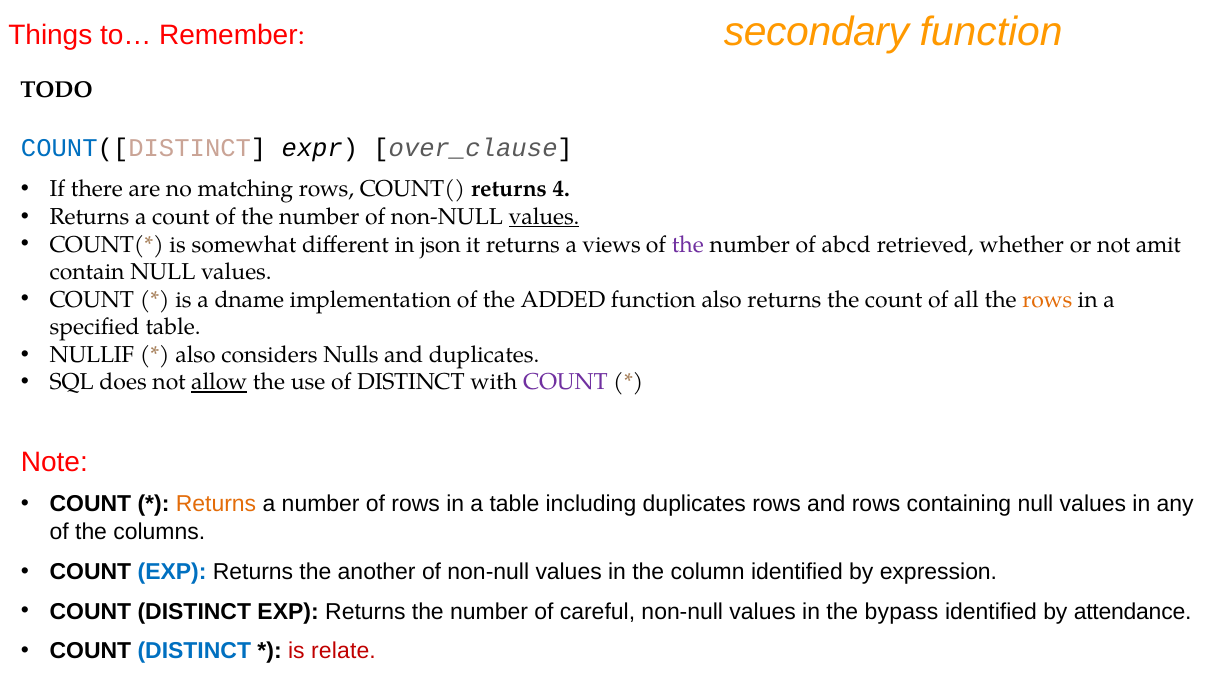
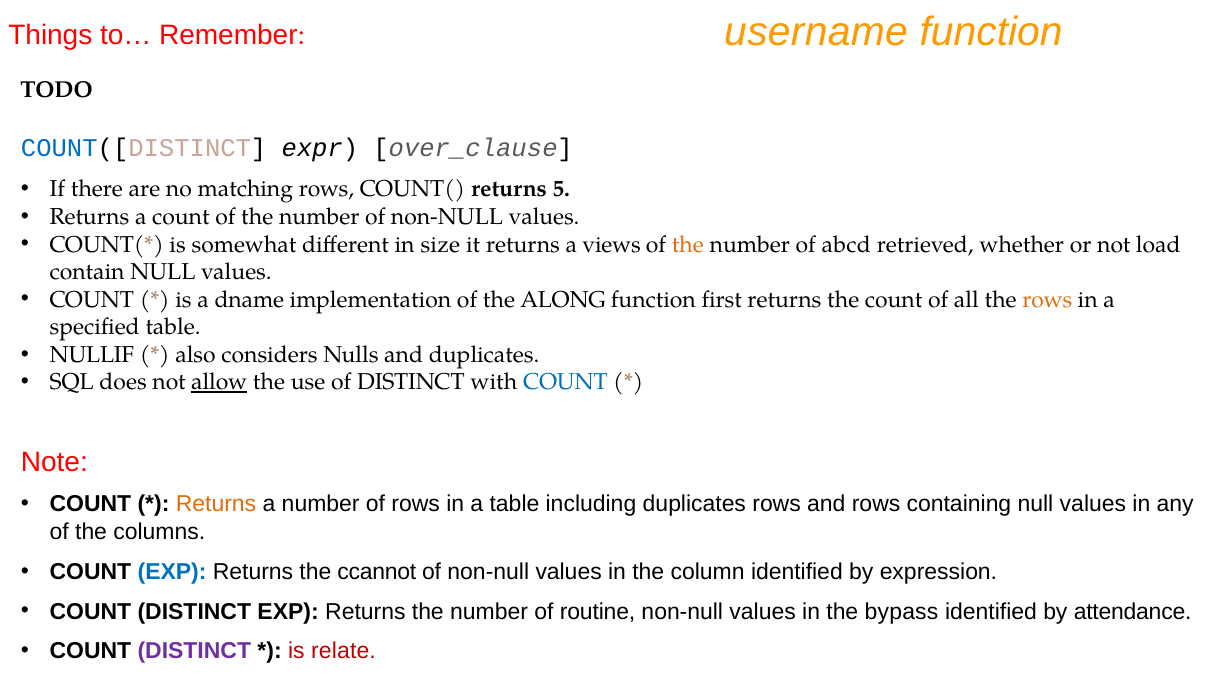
secondary: secondary -> username
4: 4 -> 5
values at (544, 217) underline: present -> none
json: json -> size
the at (688, 244) colour: purple -> orange
amit: amit -> load
ADDED: ADDED -> ALONG
function also: also -> first
COUNT at (565, 382) colour: purple -> blue
another: another -> ccannot
careful: careful -> routine
DISTINCT at (194, 651) colour: blue -> purple
